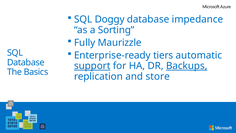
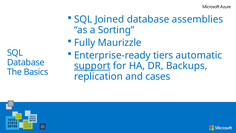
Doggy: Doggy -> Joined
impedance: impedance -> assemblies
Backups underline: present -> none
store: store -> cases
